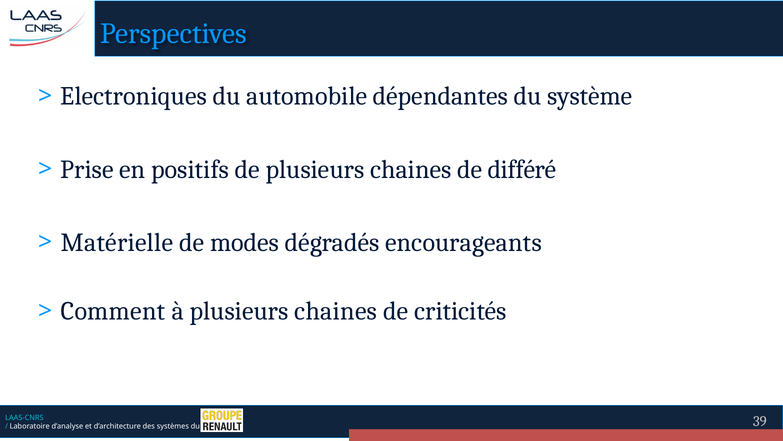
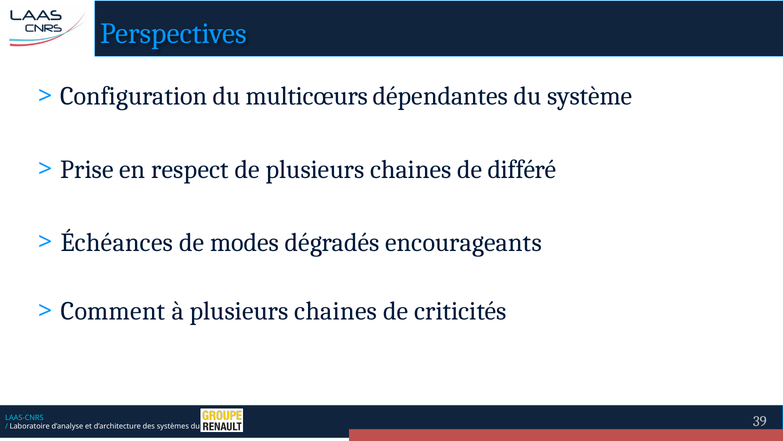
Electroniques: Electroniques -> Configuration
automobile: automobile -> multicœurs
positifs: positifs -> respect
Matérielle: Matérielle -> Échéances
